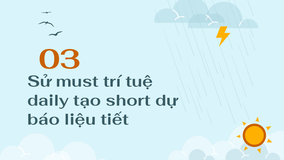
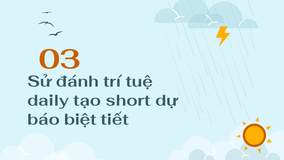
must: must -> đánh
liệu: liệu -> biệt
